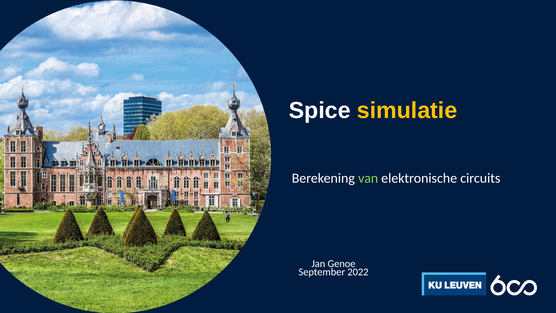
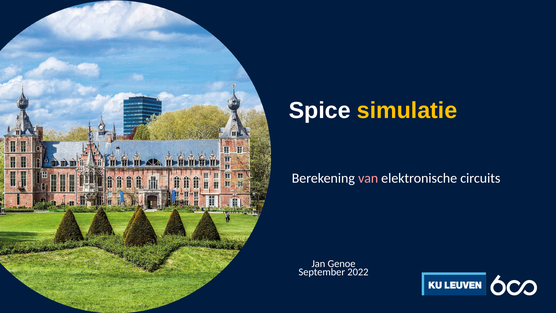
van colour: light green -> pink
